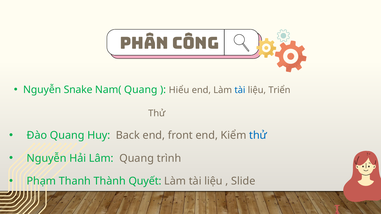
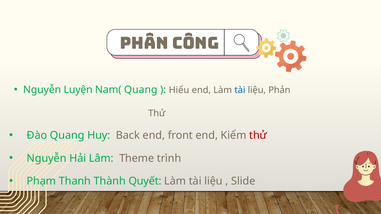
Snake: Snake -> Luyện
Triển: Triển -> Phản
thử at (258, 136) colour: blue -> red
Lâm Quang: Quang -> Theme
